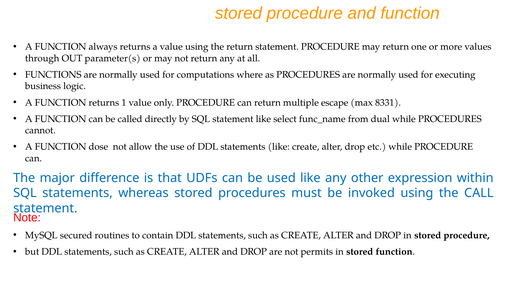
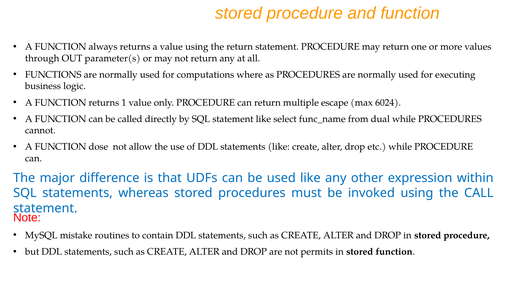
8331: 8331 -> 6024
secured: secured -> mistake
